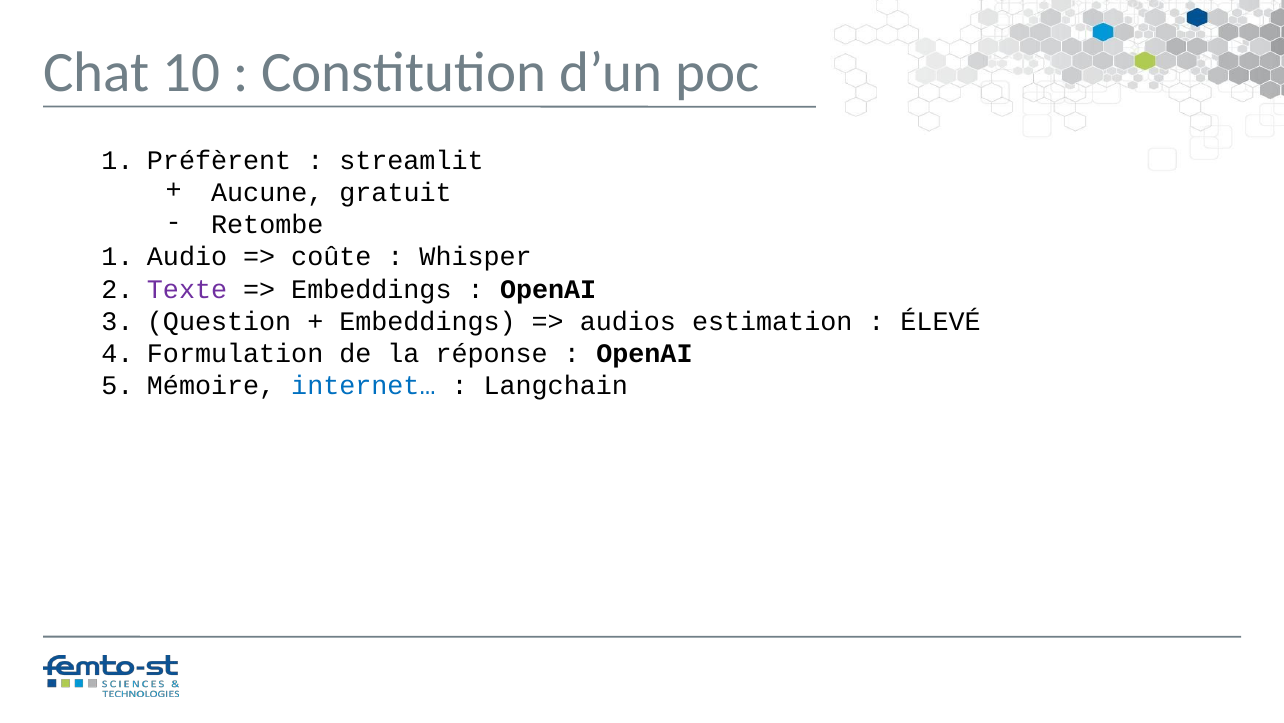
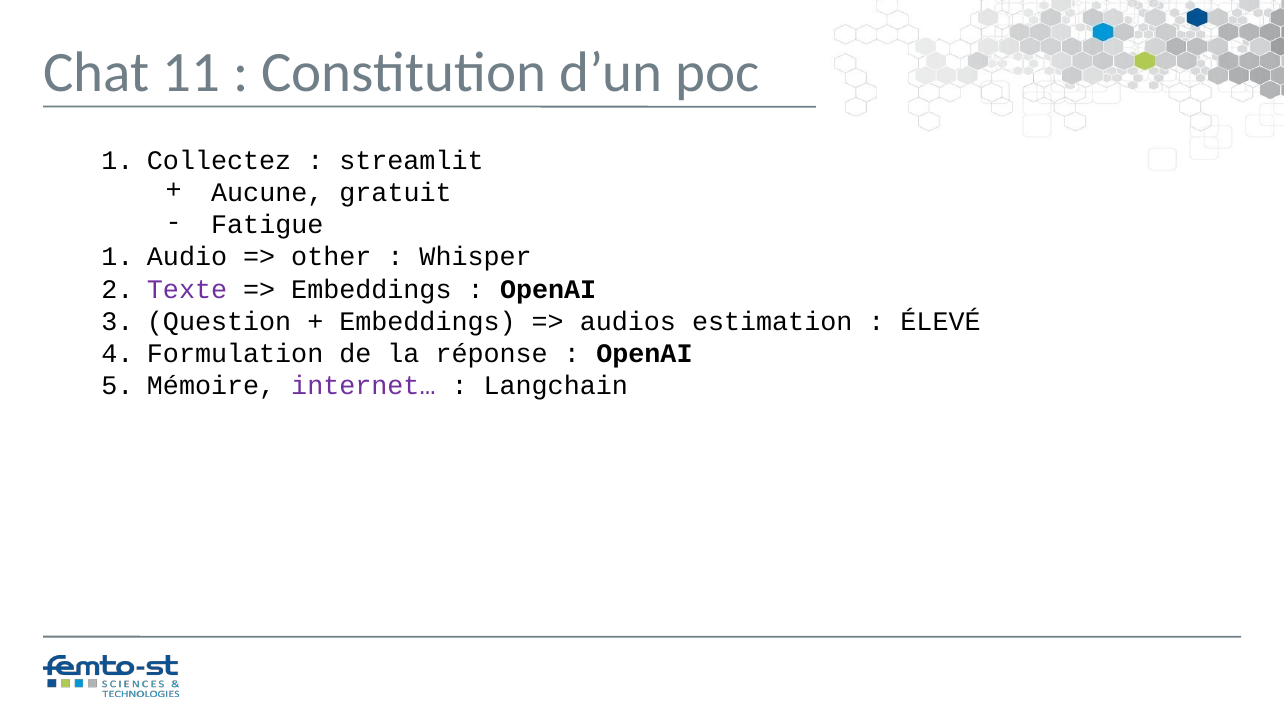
10: 10 -> 11
Préfèrent: Préfèrent -> Collectez
Retombe: Retombe -> Fatigue
coûte: coûte -> other
internet… colour: blue -> purple
